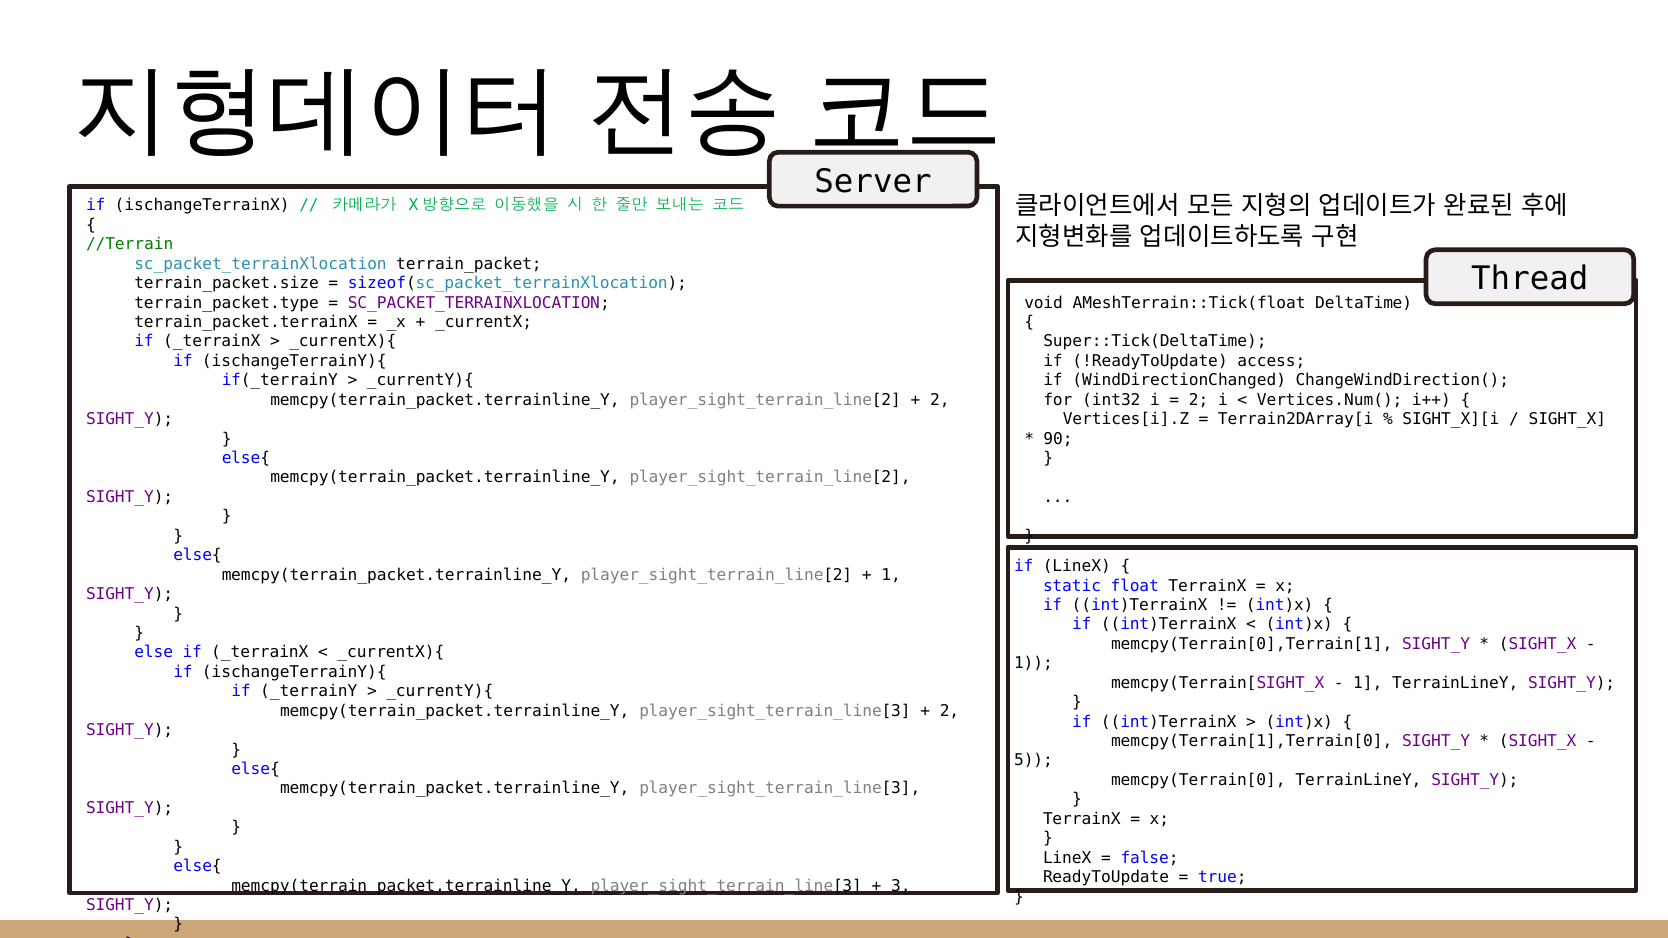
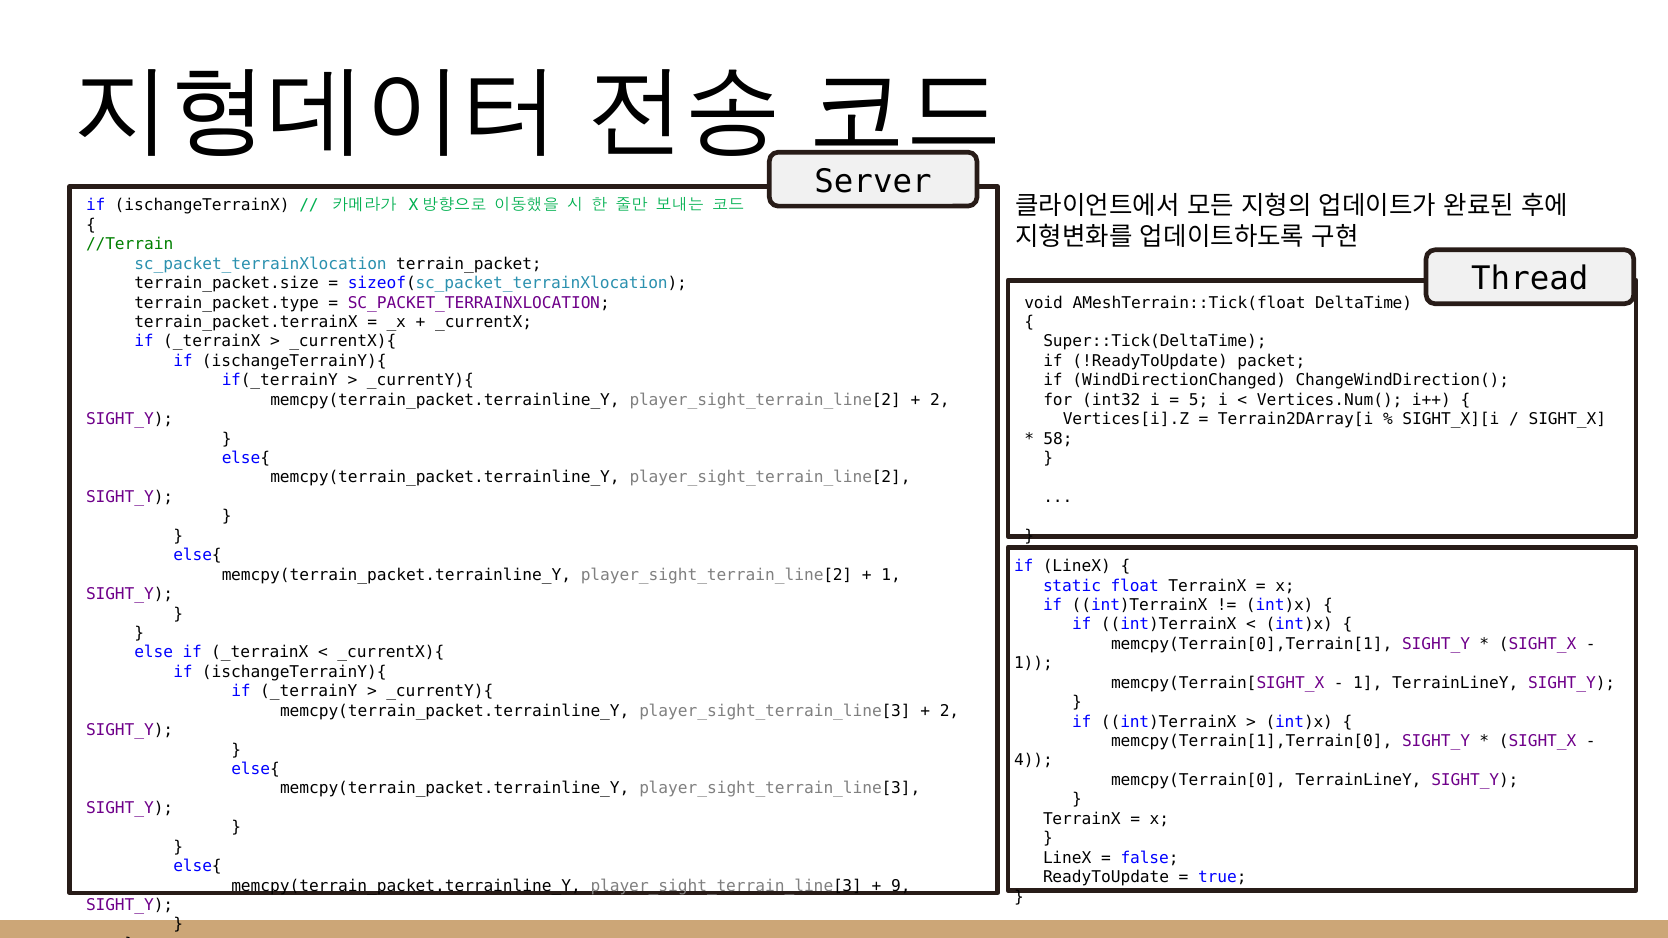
access: access -> packet
2 at (1199, 400): 2 -> 5
90: 90 -> 58
5: 5 -> 4
3: 3 -> 9
